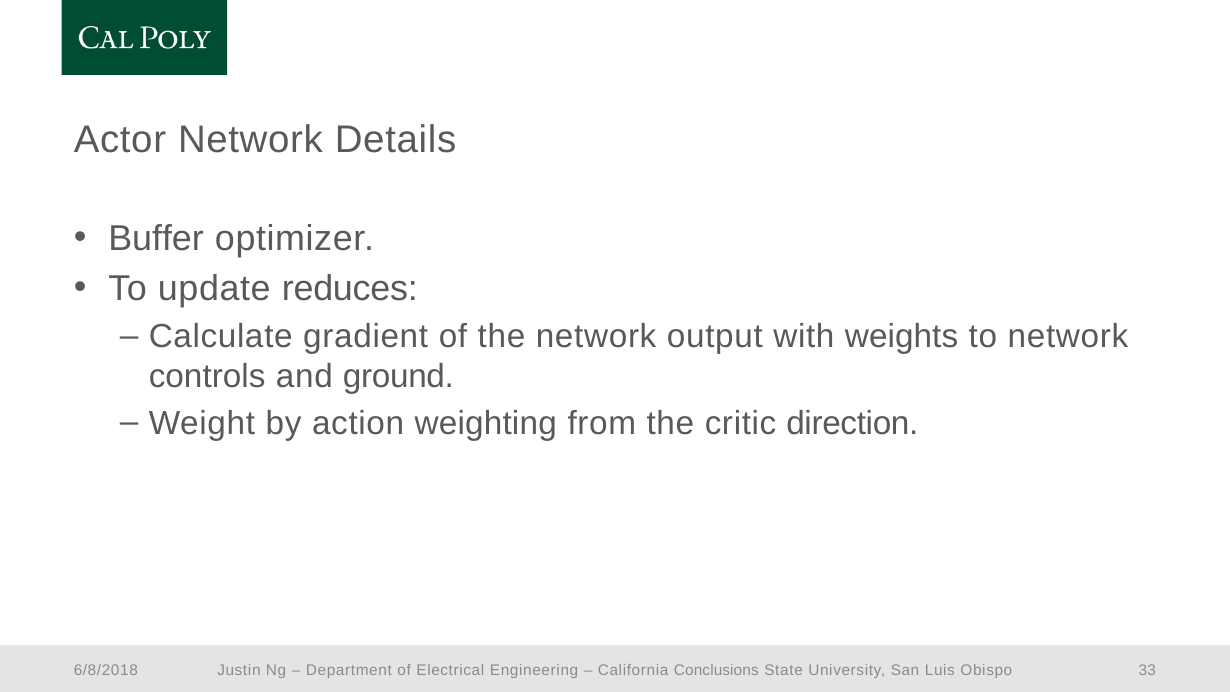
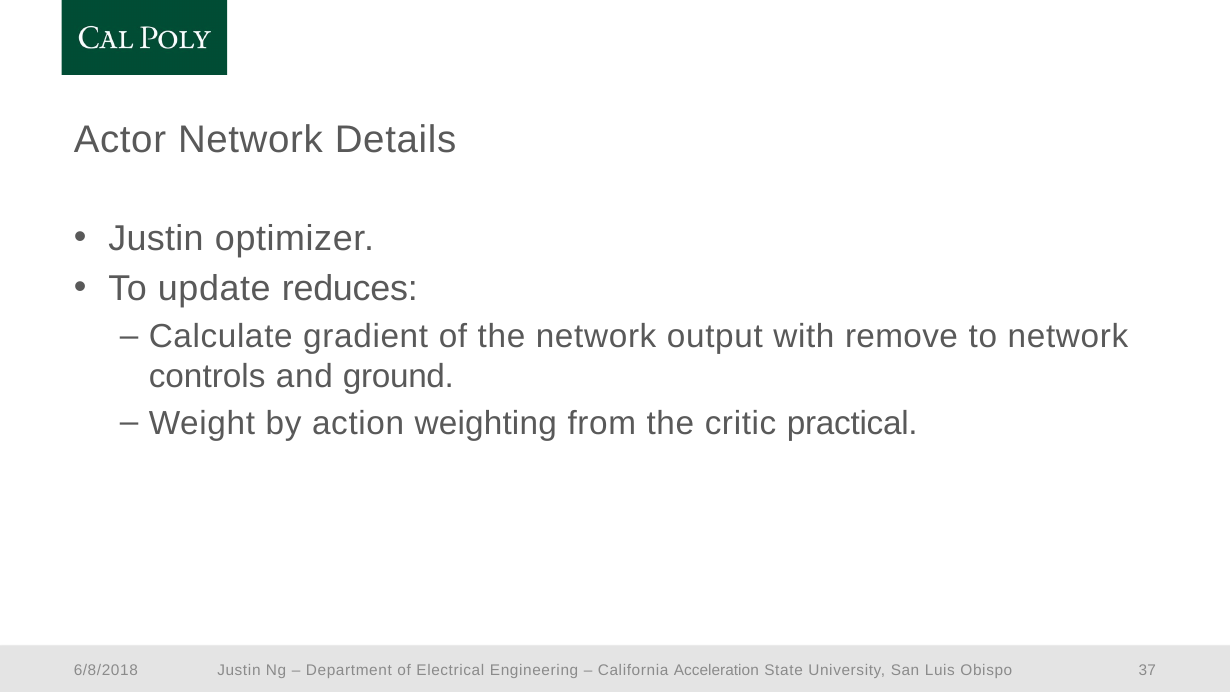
Buffer at (156, 238): Buffer -> Justin
weights: weights -> remove
direction: direction -> practical
Conclusions: Conclusions -> Acceleration
33: 33 -> 37
